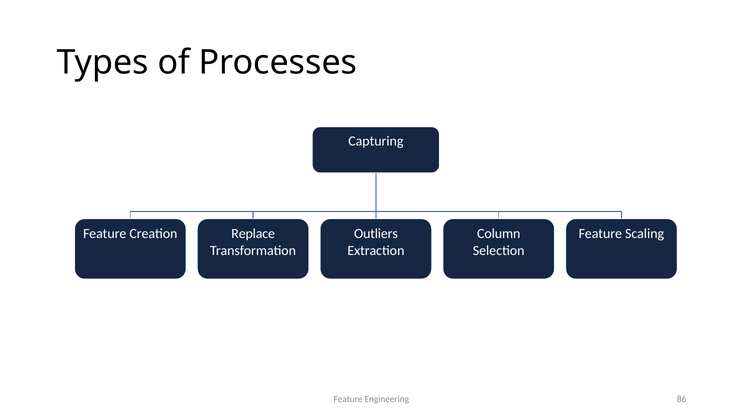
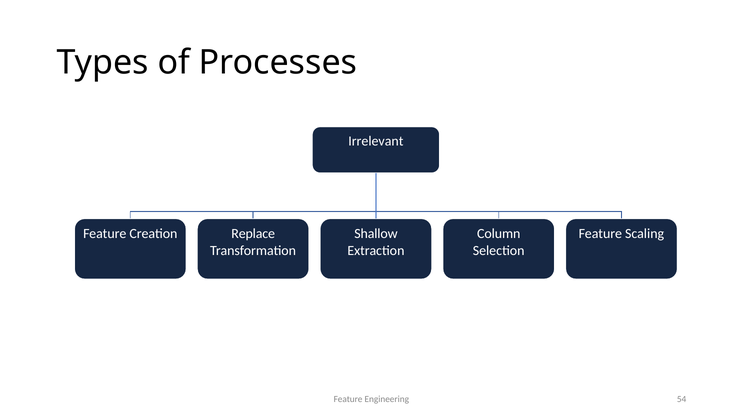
Capturing: Capturing -> Irrelevant
Outliers: Outliers -> Shallow
86: 86 -> 54
